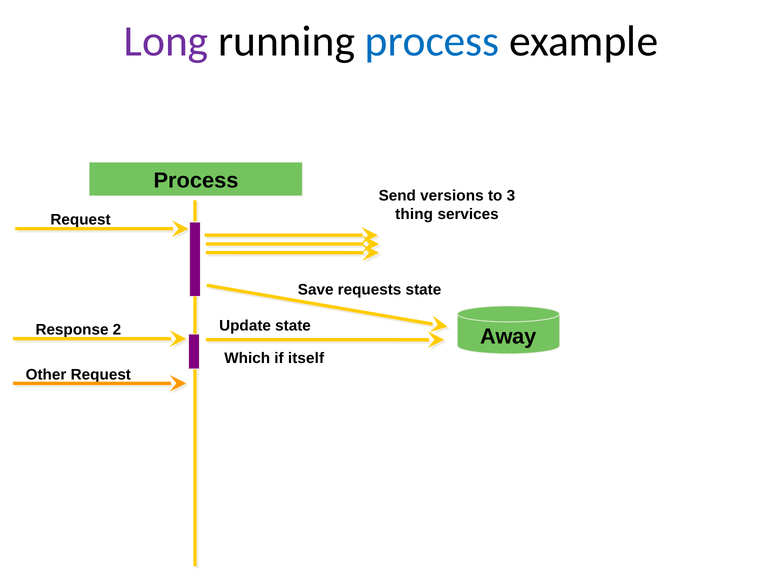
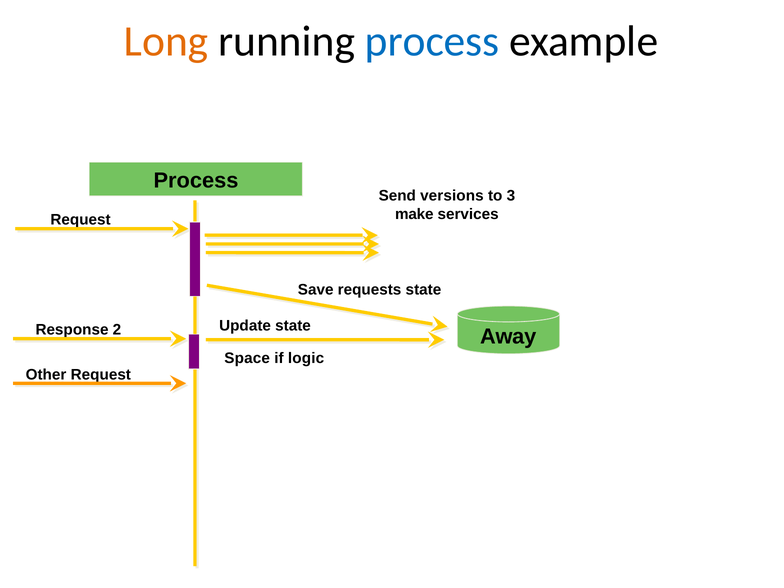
Long colour: purple -> orange
thing: thing -> make
Which: Which -> Space
itself: itself -> logic
